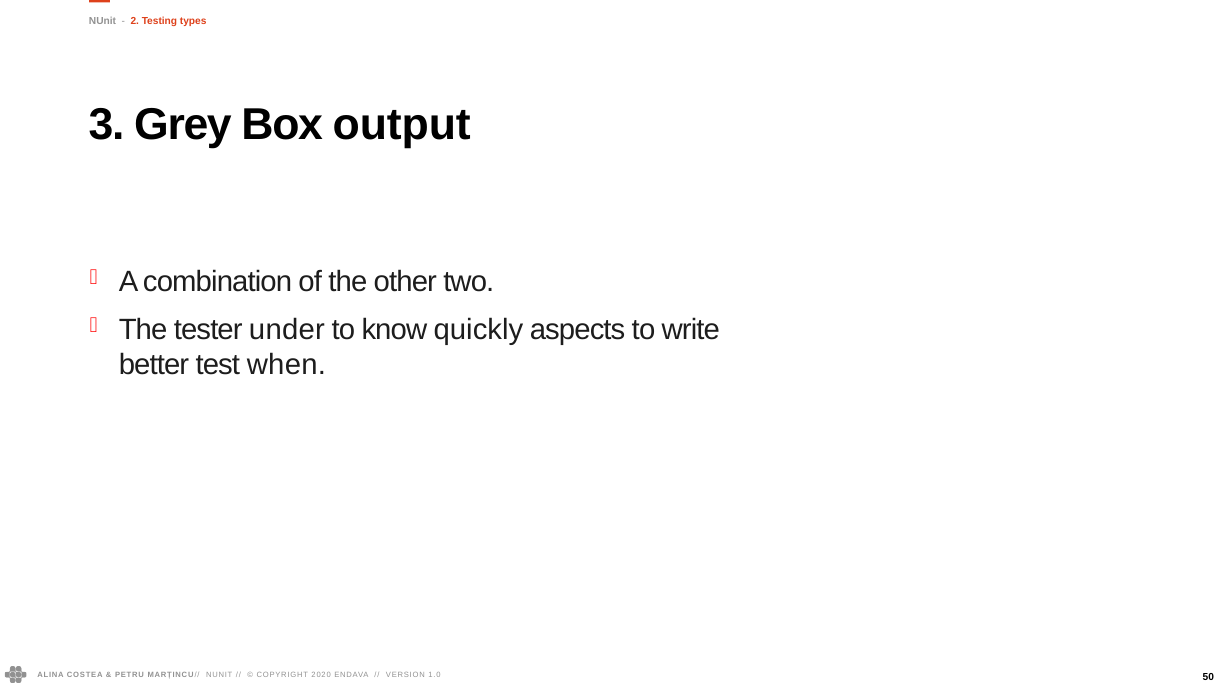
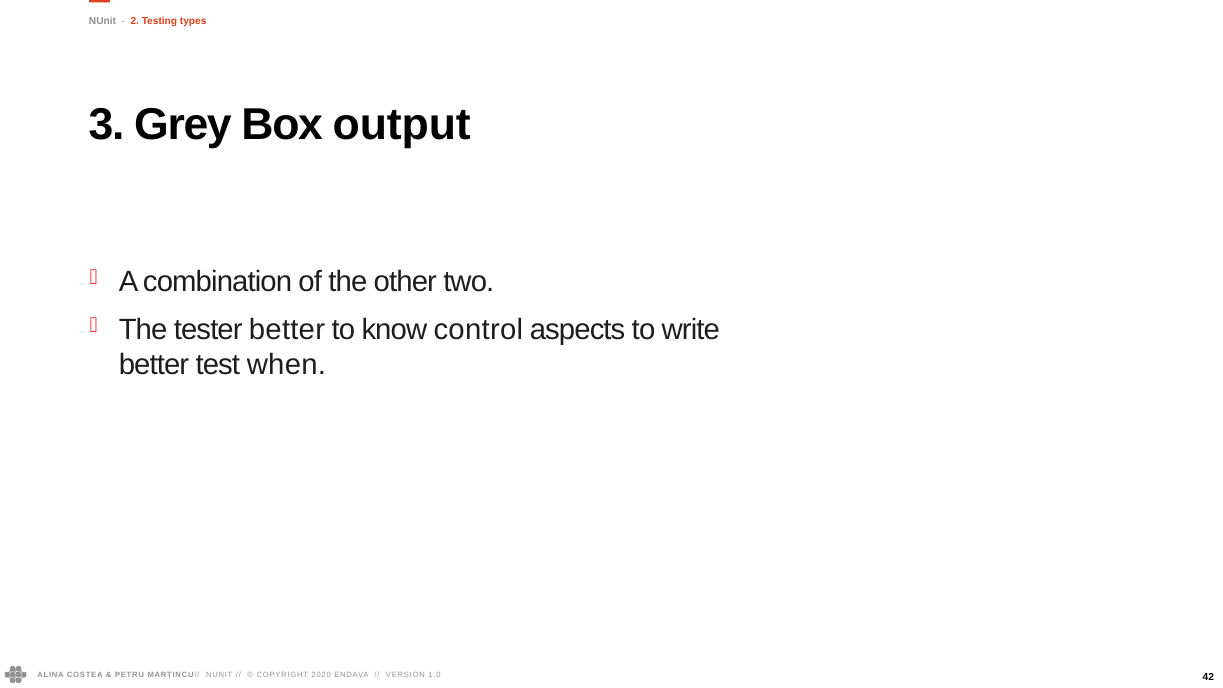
tester under: under -> better
quickly: quickly -> control
50: 50 -> 42
